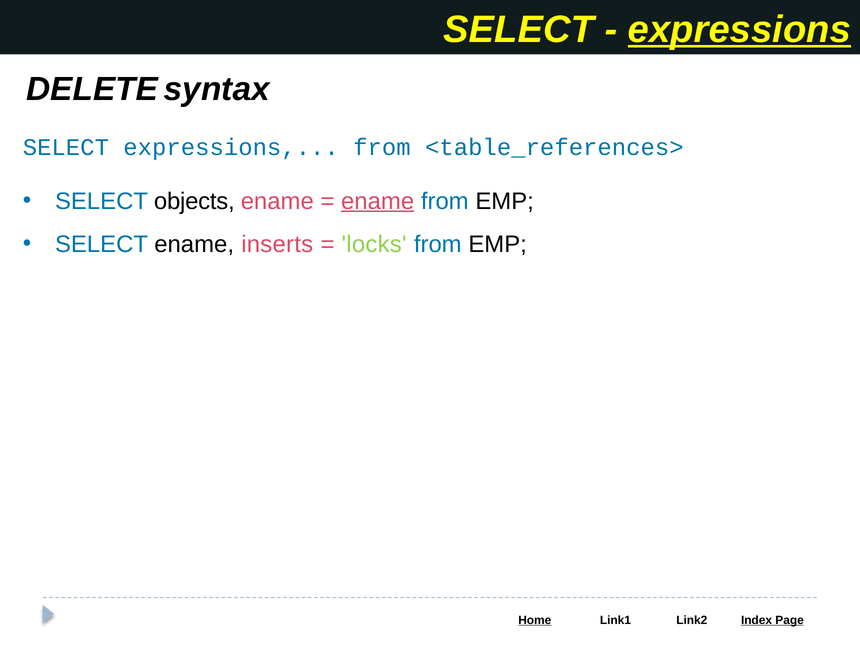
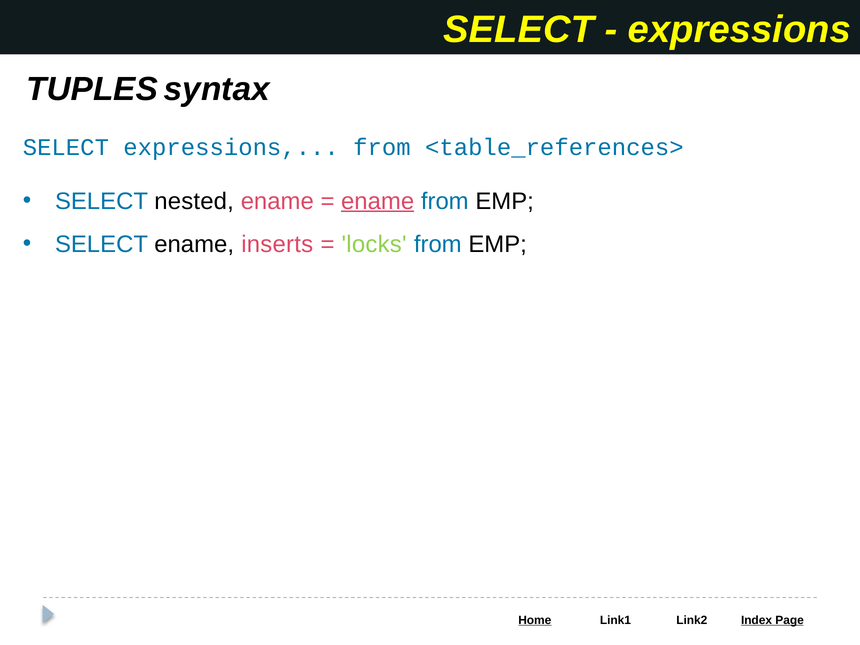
expressions at (739, 30) underline: present -> none
DELETE: DELETE -> TUPLES
objects: objects -> nested
